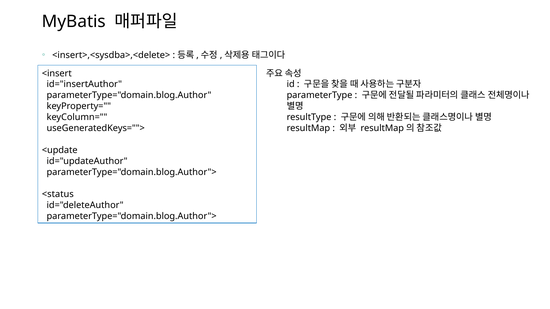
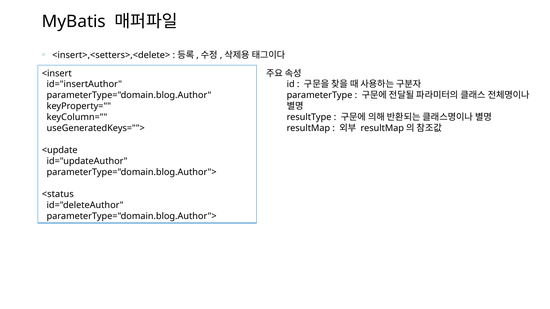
<insert>,<sysdba>,<delete>: <insert>,<sysdba>,<delete> -> <insert>,<setters>,<delete>
